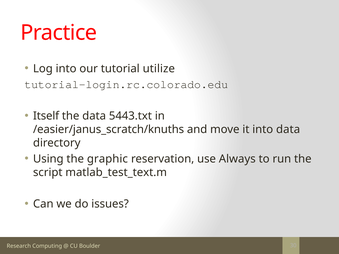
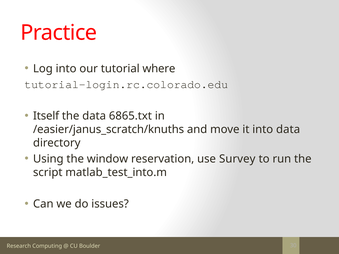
utilize: utilize -> where
5443.txt: 5443.txt -> 6865.txt
graphic: graphic -> window
Always: Always -> Survey
matlab_test_text.m: matlab_test_text.m -> matlab_test_into.m
